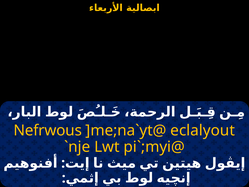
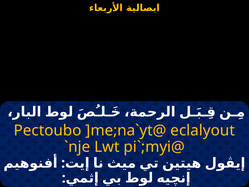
Nefrwous: Nefrwous -> Pectoubo
